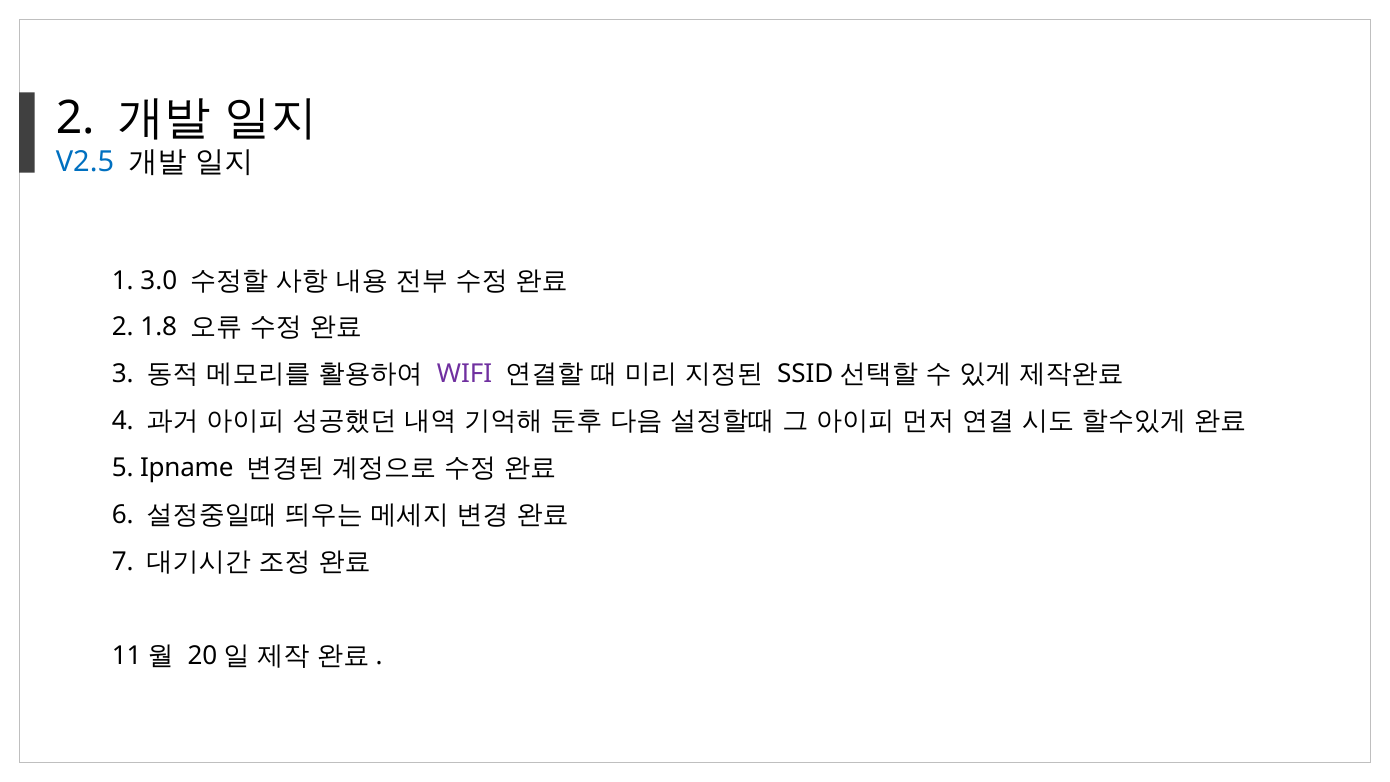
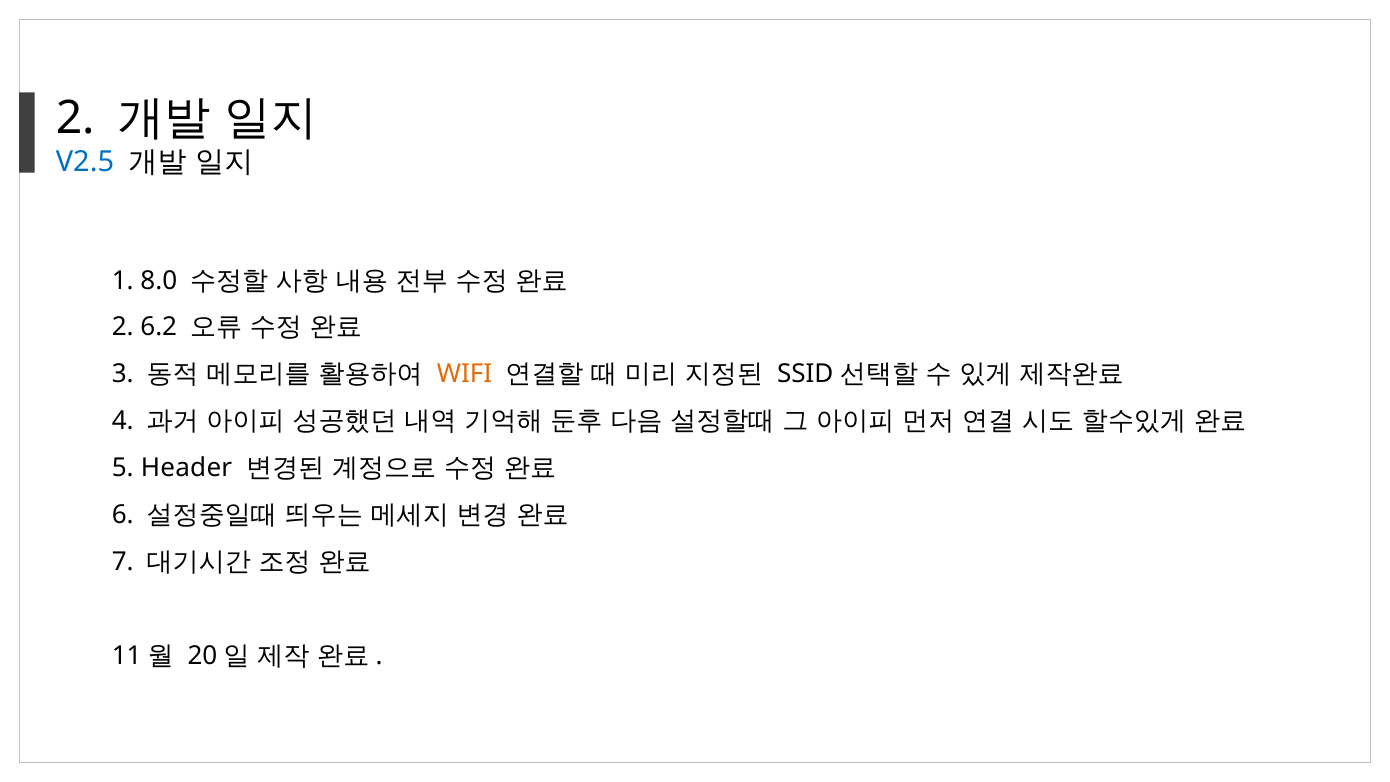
3.0: 3.0 -> 8.0
1.8: 1.8 -> 6.2
WIFI colour: purple -> orange
Ipname: Ipname -> Header
